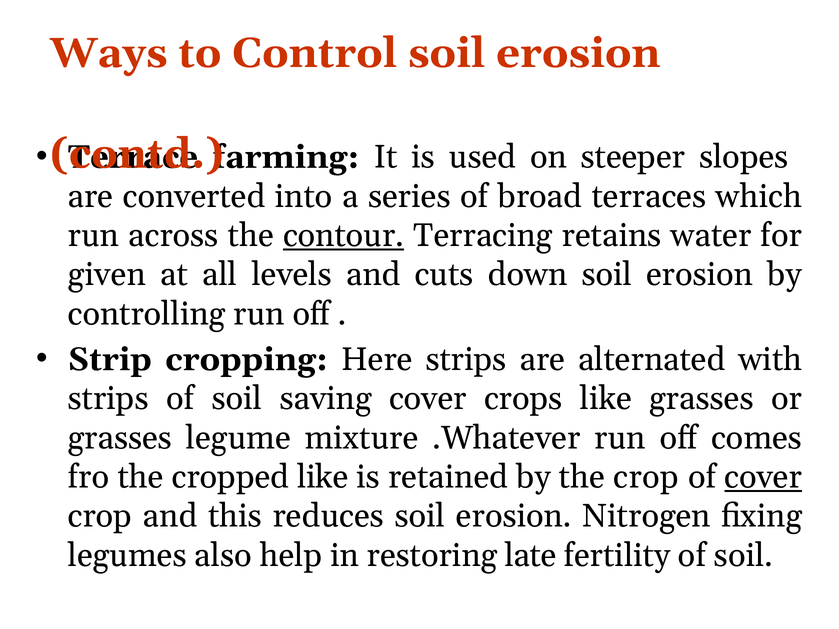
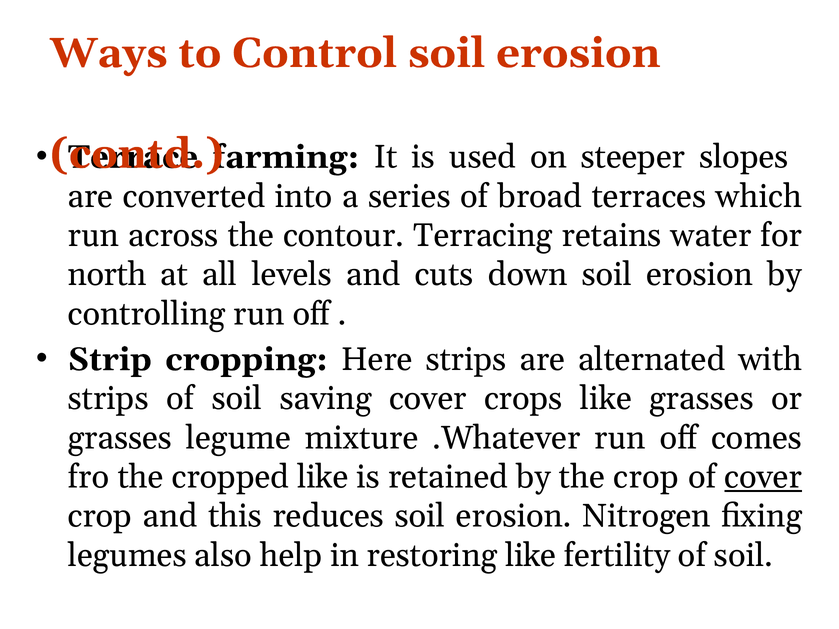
contour underline: present -> none
given: given -> north
restoring late: late -> like
